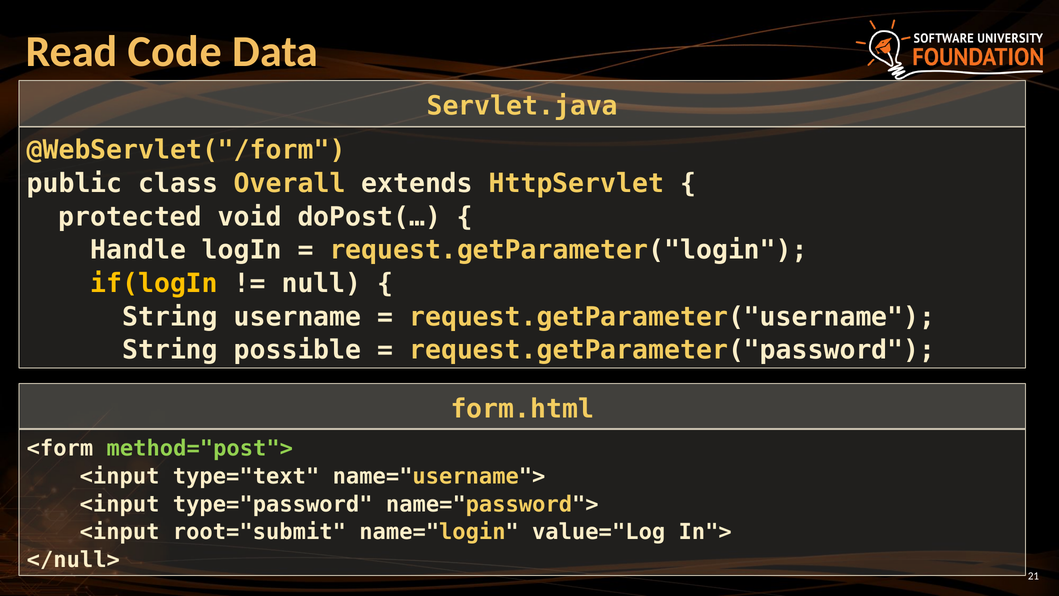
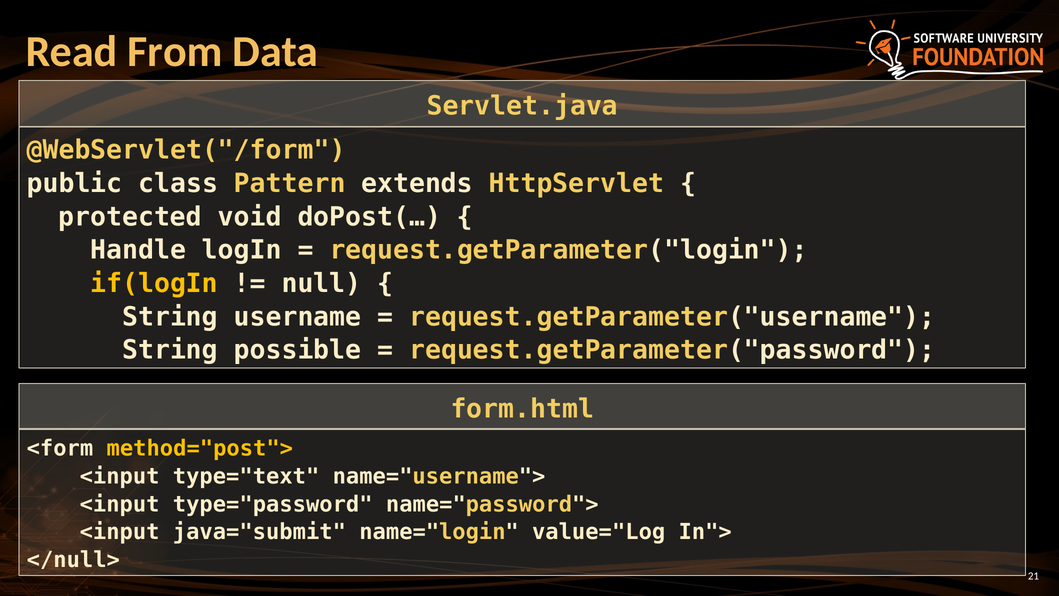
Code: Code -> From
Overall: Overall -> Pattern
method="post"> colour: light green -> yellow
root="submit: root="submit -> java="submit
